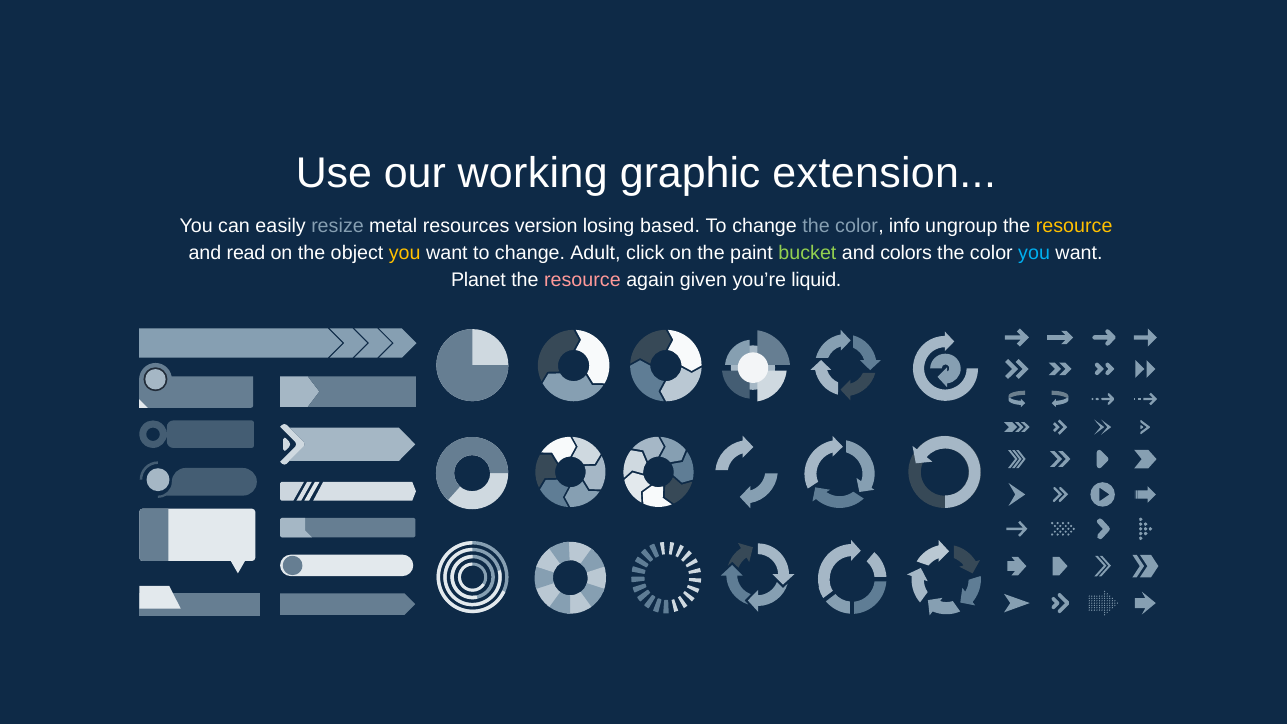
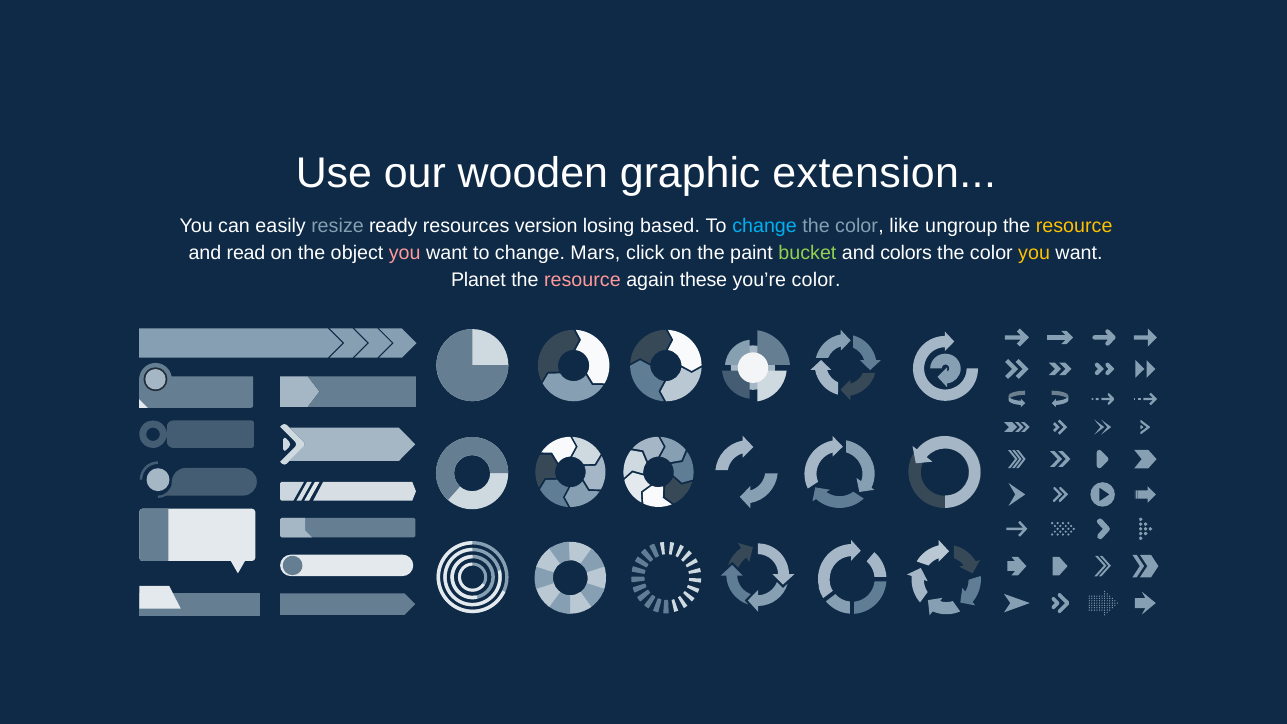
working: working -> wooden
metal: metal -> ready
change at (765, 226) colour: white -> light blue
info: info -> like
you at (405, 253) colour: yellow -> pink
Adult: Adult -> Mars
you at (1034, 253) colour: light blue -> yellow
given: given -> these
you’re liquid: liquid -> color
